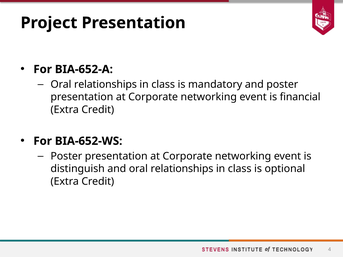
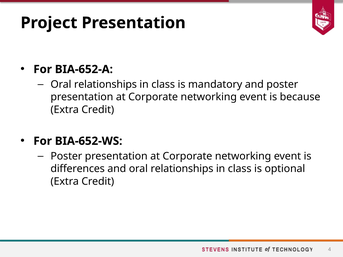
financial: financial -> because
distinguish: distinguish -> differences
